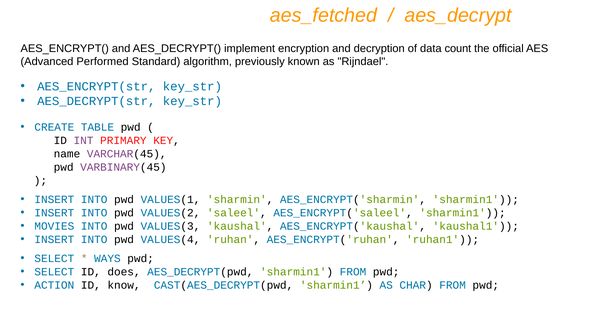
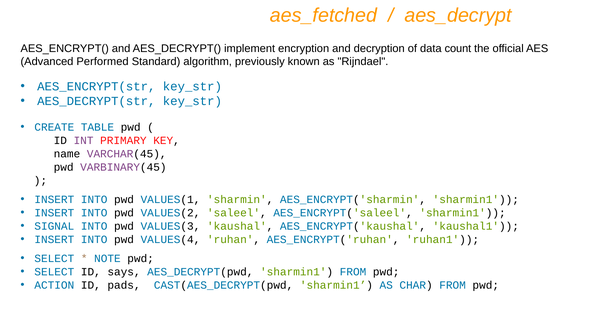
MOVIES: MOVIES -> SIGNAL
WAYS: WAYS -> NOTE
does: does -> says
know: know -> pads
